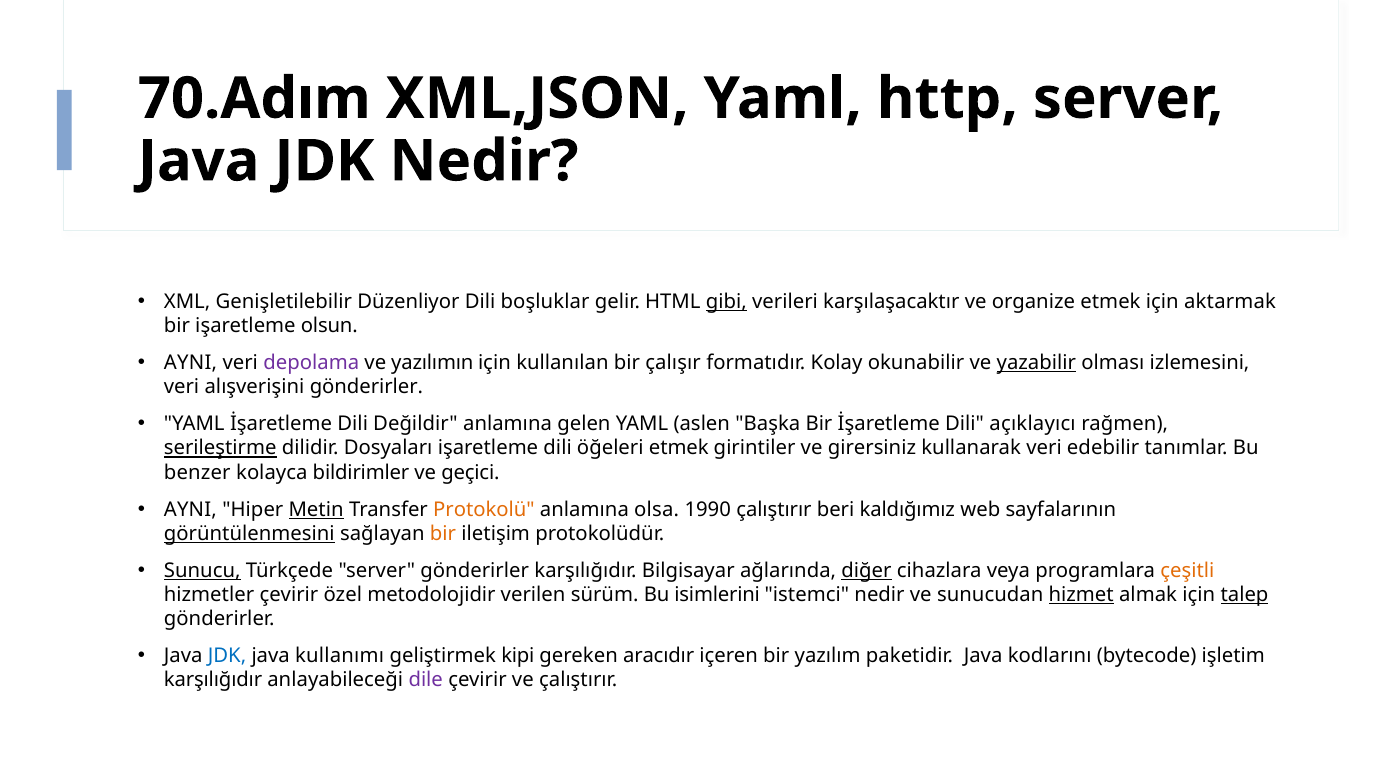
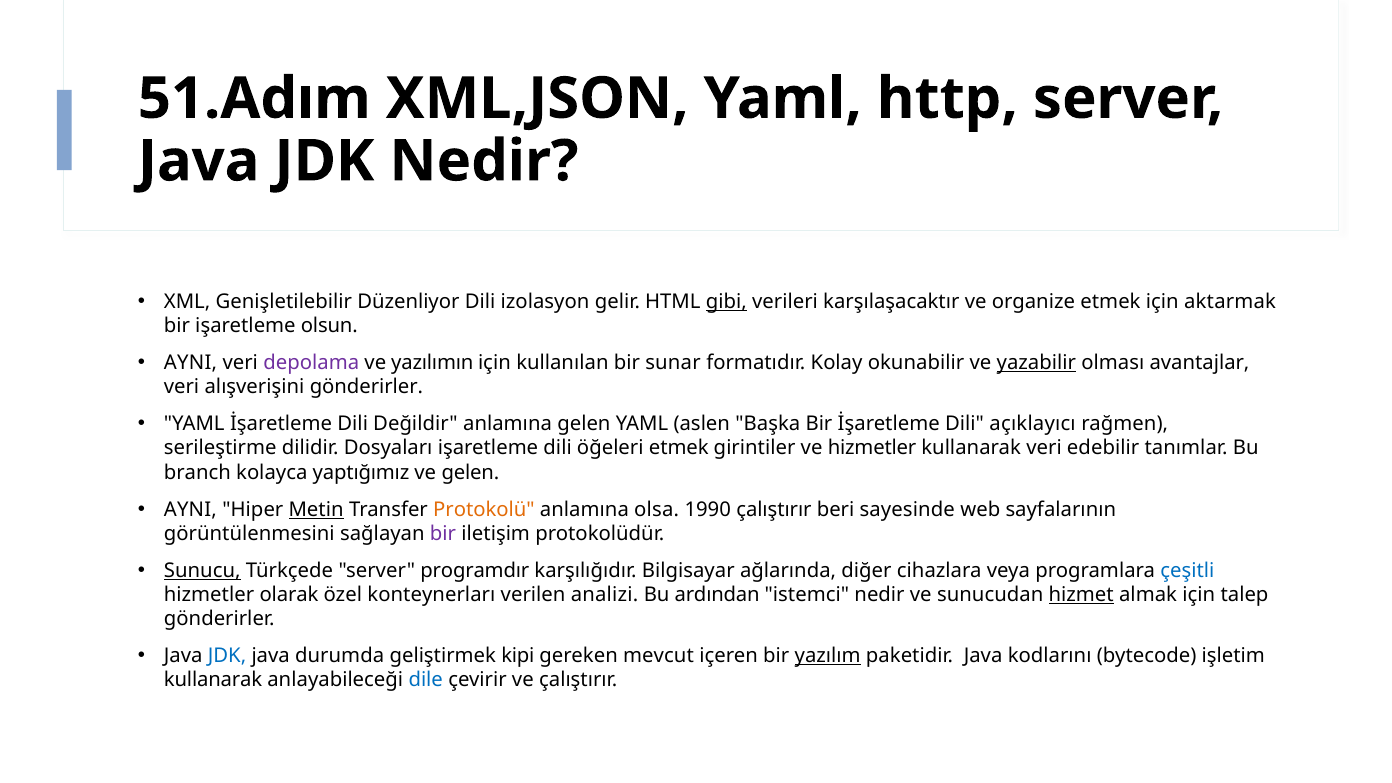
70.Adım: 70.Adım -> 51.Adım
boşluklar: boşluklar -> izolasyon
çalışır: çalışır -> sunar
izlemesini: izlemesini -> avantajlar
serileştirme underline: present -> none
ve girersiniz: girersiniz -> hizmetler
benzer: benzer -> branch
bildirimler: bildirimler -> yaptığımız
ve geçici: geçici -> gelen
kaldığımız: kaldığımız -> sayesinde
görüntülenmesini underline: present -> none
bir at (443, 534) colour: orange -> purple
server gönderirler: gönderirler -> programdır
diğer underline: present -> none
çeşitli colour: orange -> blue
hizmetler çevirir: çevirir -> olarak
metodolojidir: metodolojidir -> konteynerları
sürüm: sürüm -> analizi
isimlerini: isimlerini -> ardından
talep underline: present -> none
kullanımı: kullanımı -> durumda
aracıdır: aracıdır -> mevcut
yazılım underline: none -> present
karşılığıdır at (213, 680): karşılığıdır -> kullanarak
dile colour: purple -> blue
